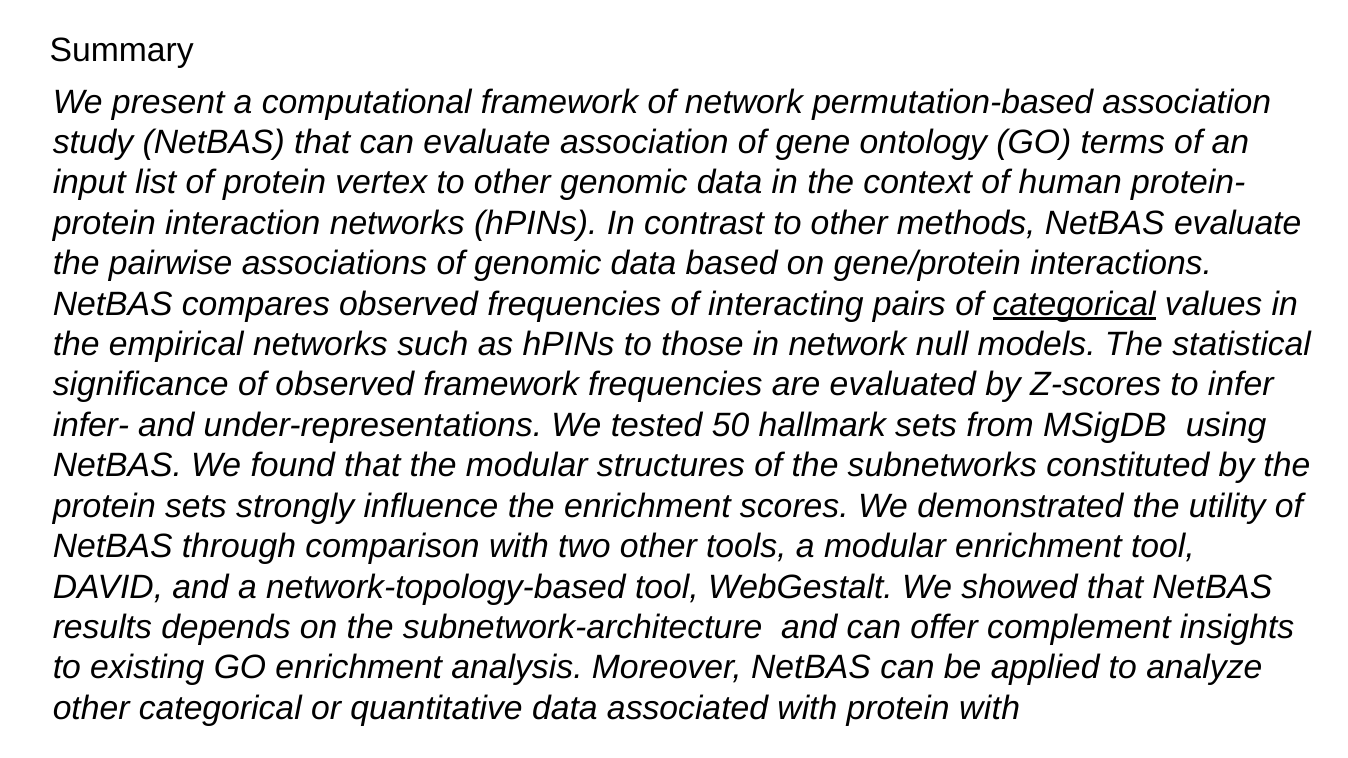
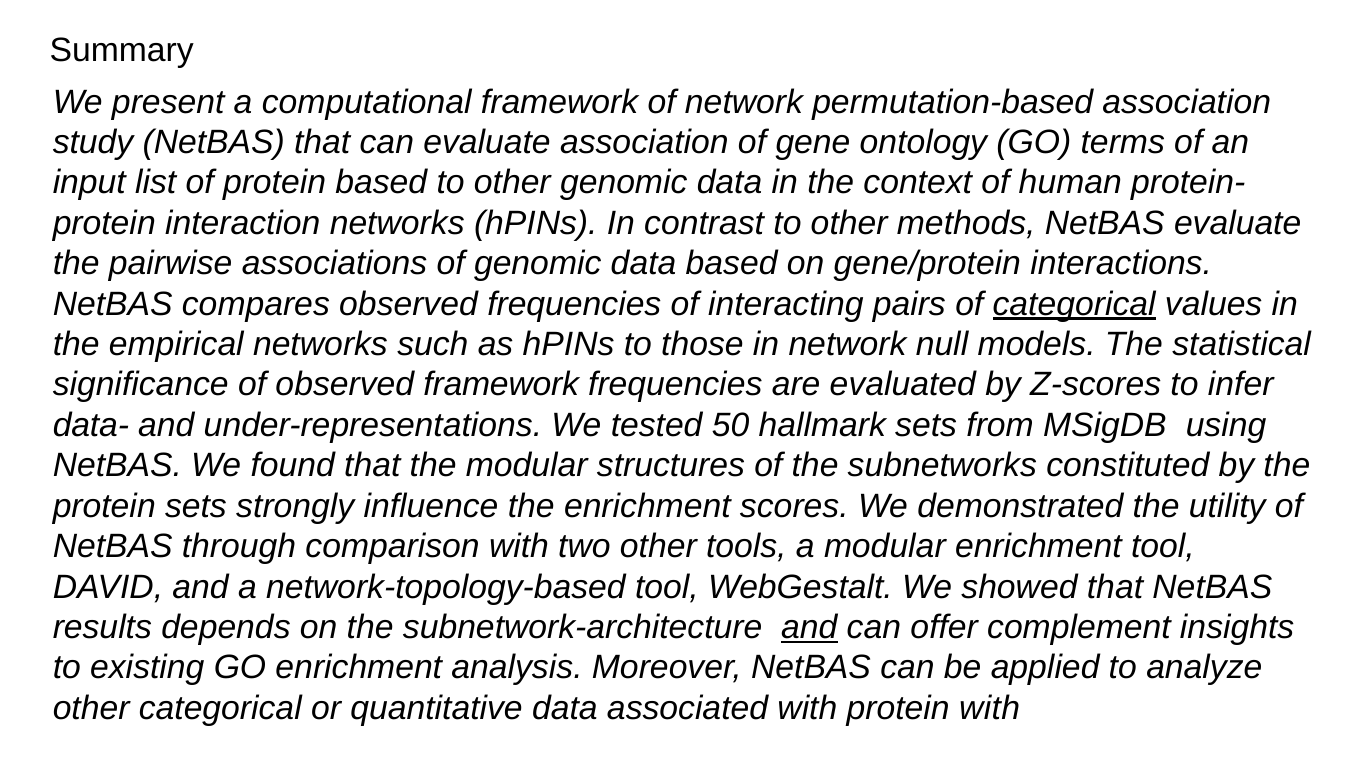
protein vertex: vertex -> based
infer-: infer- -> data-
and at (809, 628) underline: none -> present
